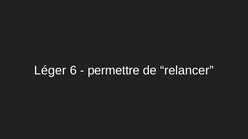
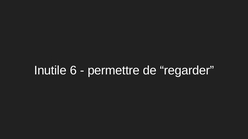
Léger: Léger -> Inutile
relancer: relancer -> regarder
